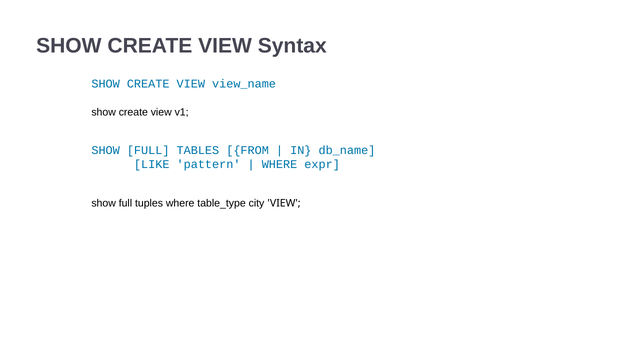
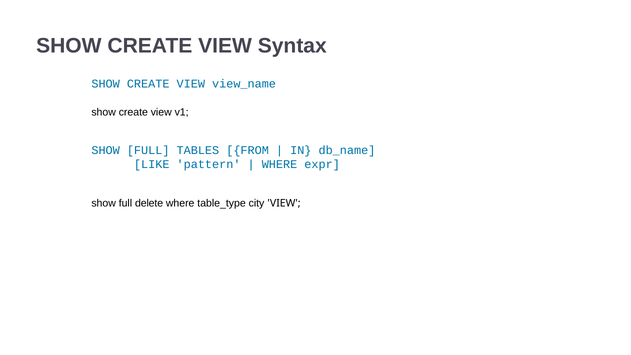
tuples: tuples -> delete
